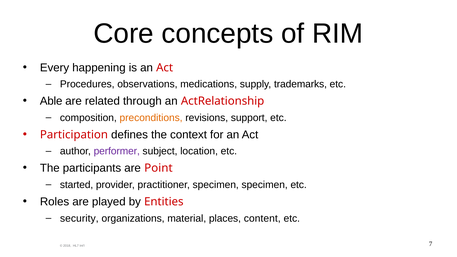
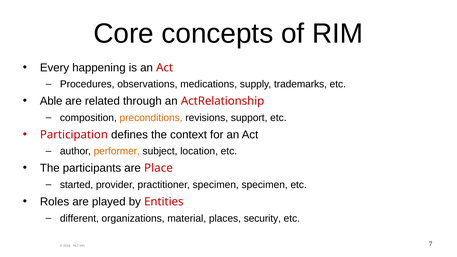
performer colour: purple -> orange
Point: Point -> Place
security: security -> different
content: content -> security
